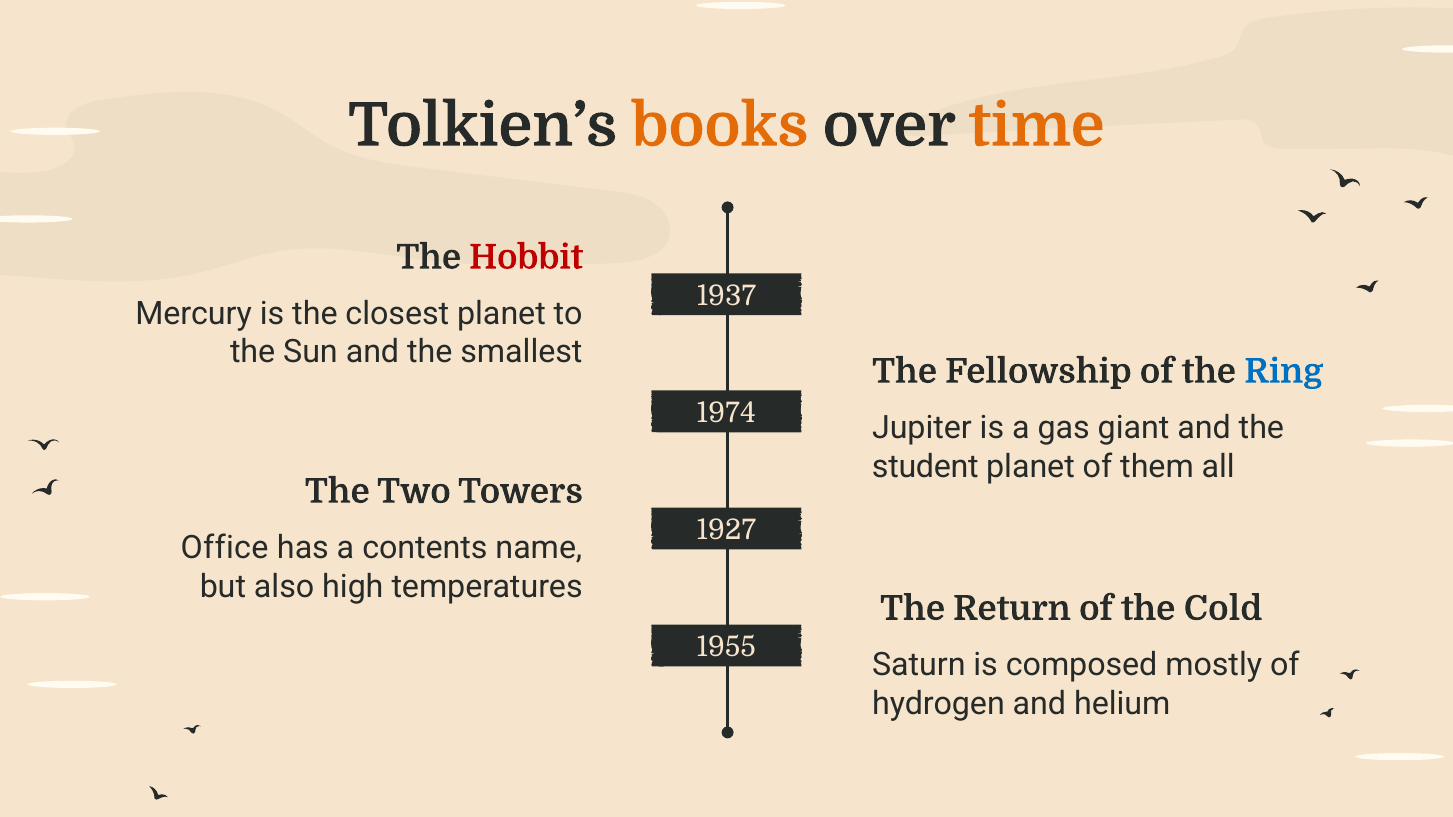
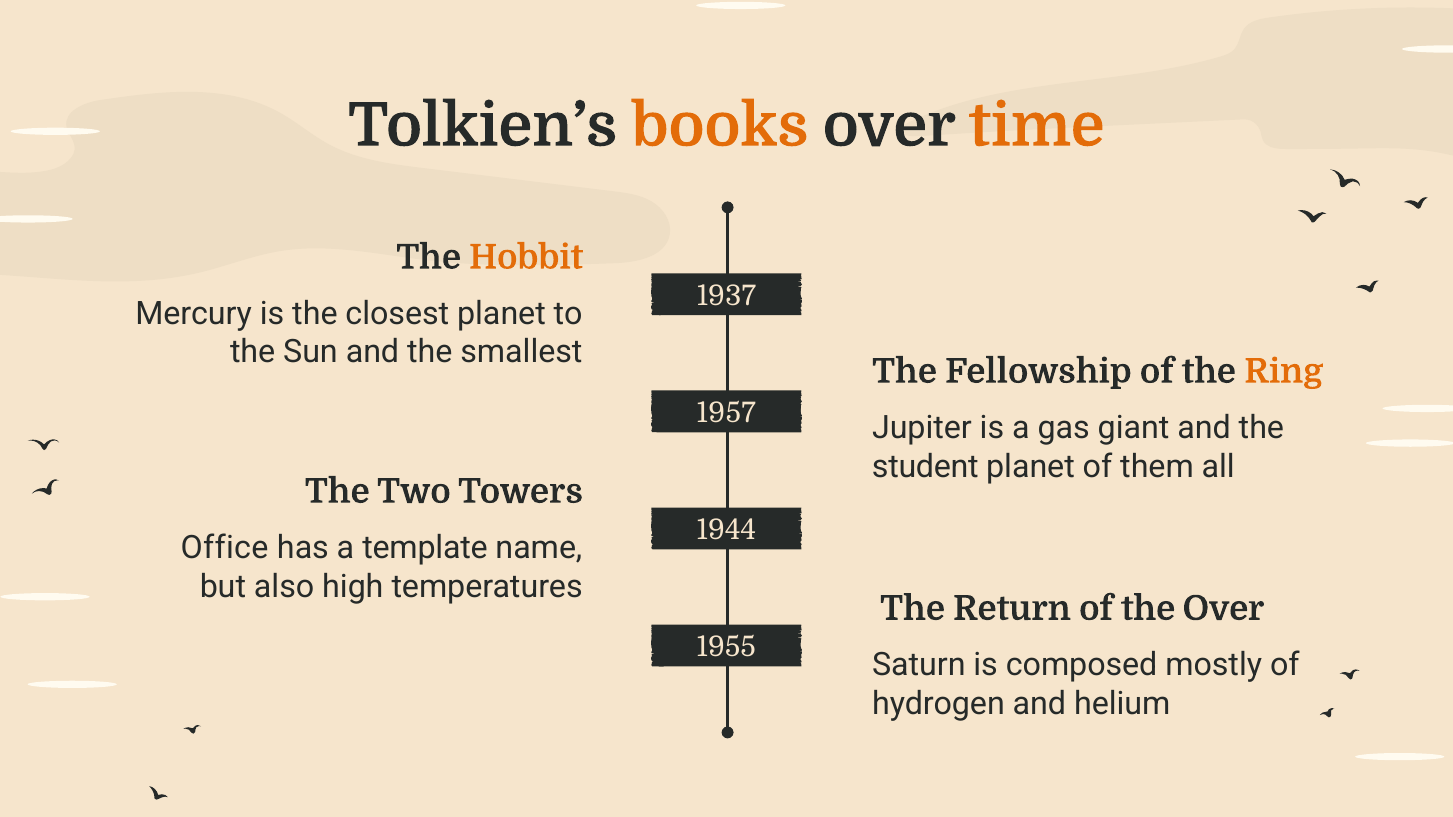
Hobbit colour: red -> orange
Ring colour: blue -> orange
1974: 1974 -> 1957
1927: 1927 -> 1944
contents: contents -> template
the Cold: Cold -> Over
